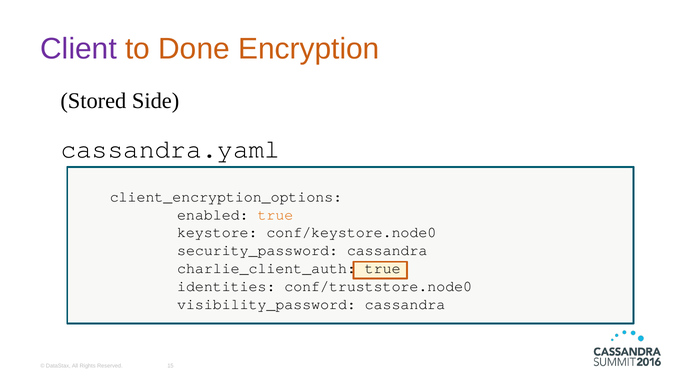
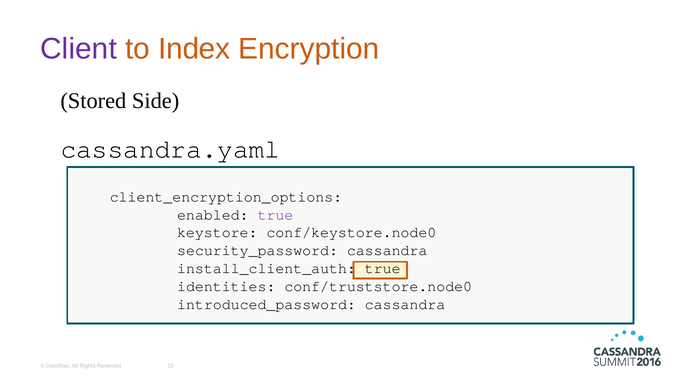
Done: Done -> Index
true at (275, 215) colour: orange -> purple
charlie_client_auth: charlie_client_auth -> install_client_auth
visibility_password: visibility_password -> introduced_password
